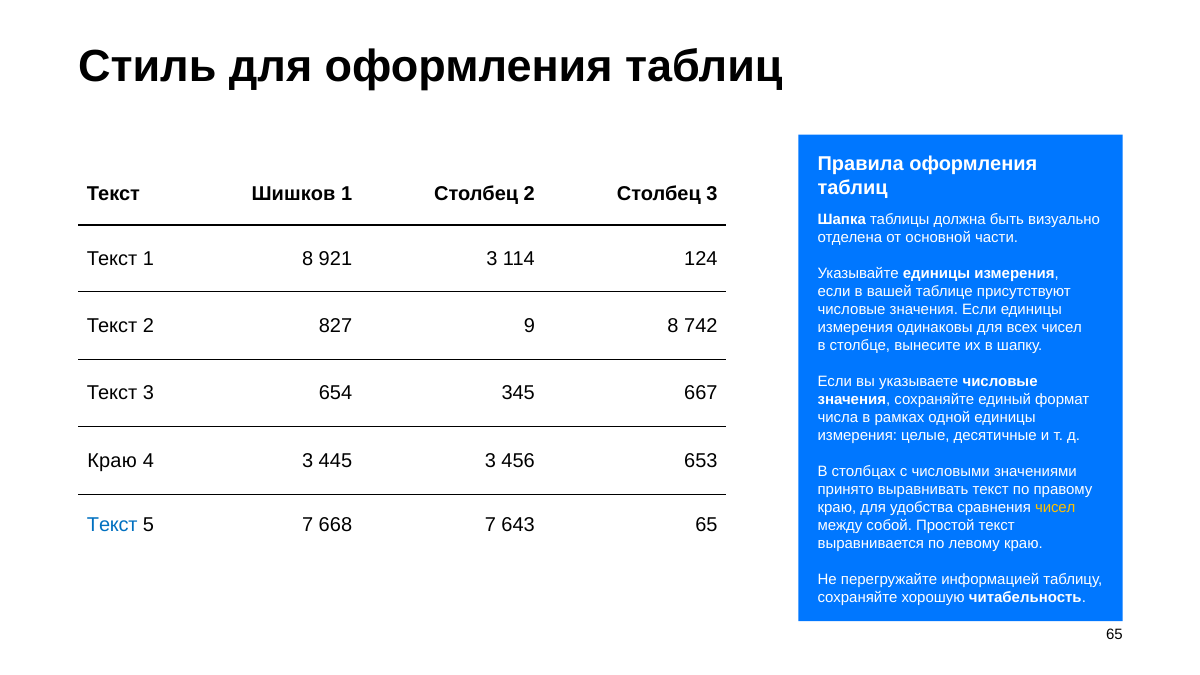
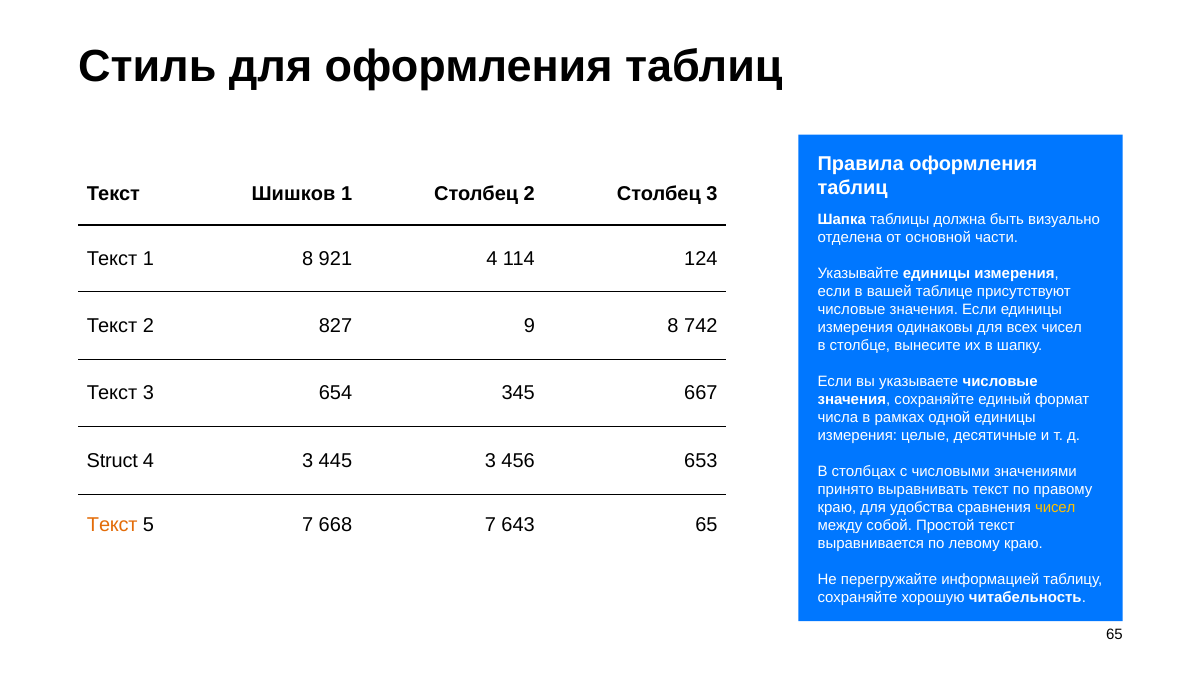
921 3: 3 -> 4
Краю at (112, 460): Краю -> Struct
Текст at (112, 525) colour: blue -> orange
